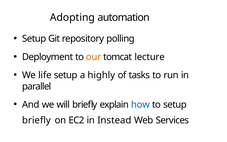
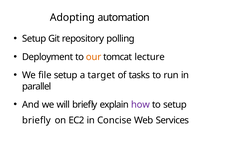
life: life -> file
highly: highly -> target
how colour: blue -> purple
Instead: Instead -> Concise
